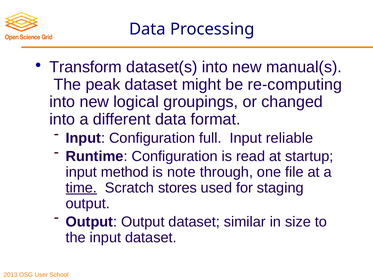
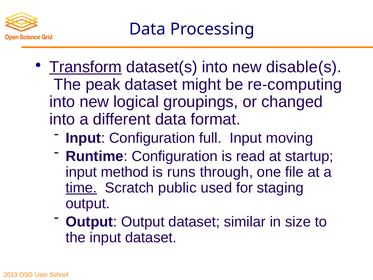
Transform underline: none -> present
manual(s: manual(s -> disable(s
reliable: reliable -> moving
note: note -> runs
stores: stores -> public
